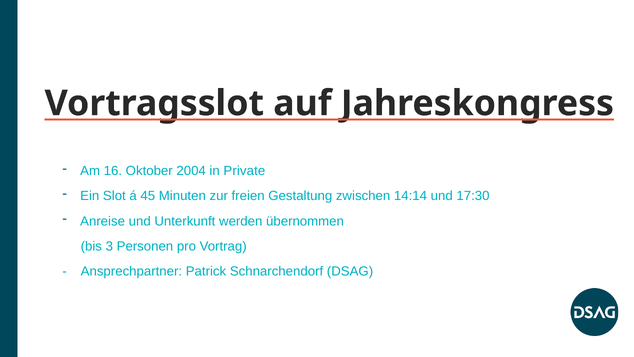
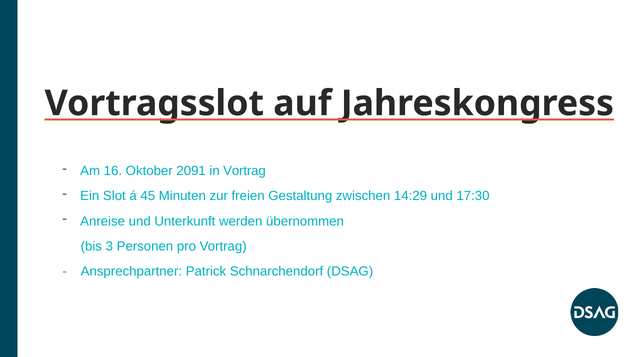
2004: 2004 -> 2091
in Private: Private -> Vortrag
14:14: 14:14 -> 14:29
